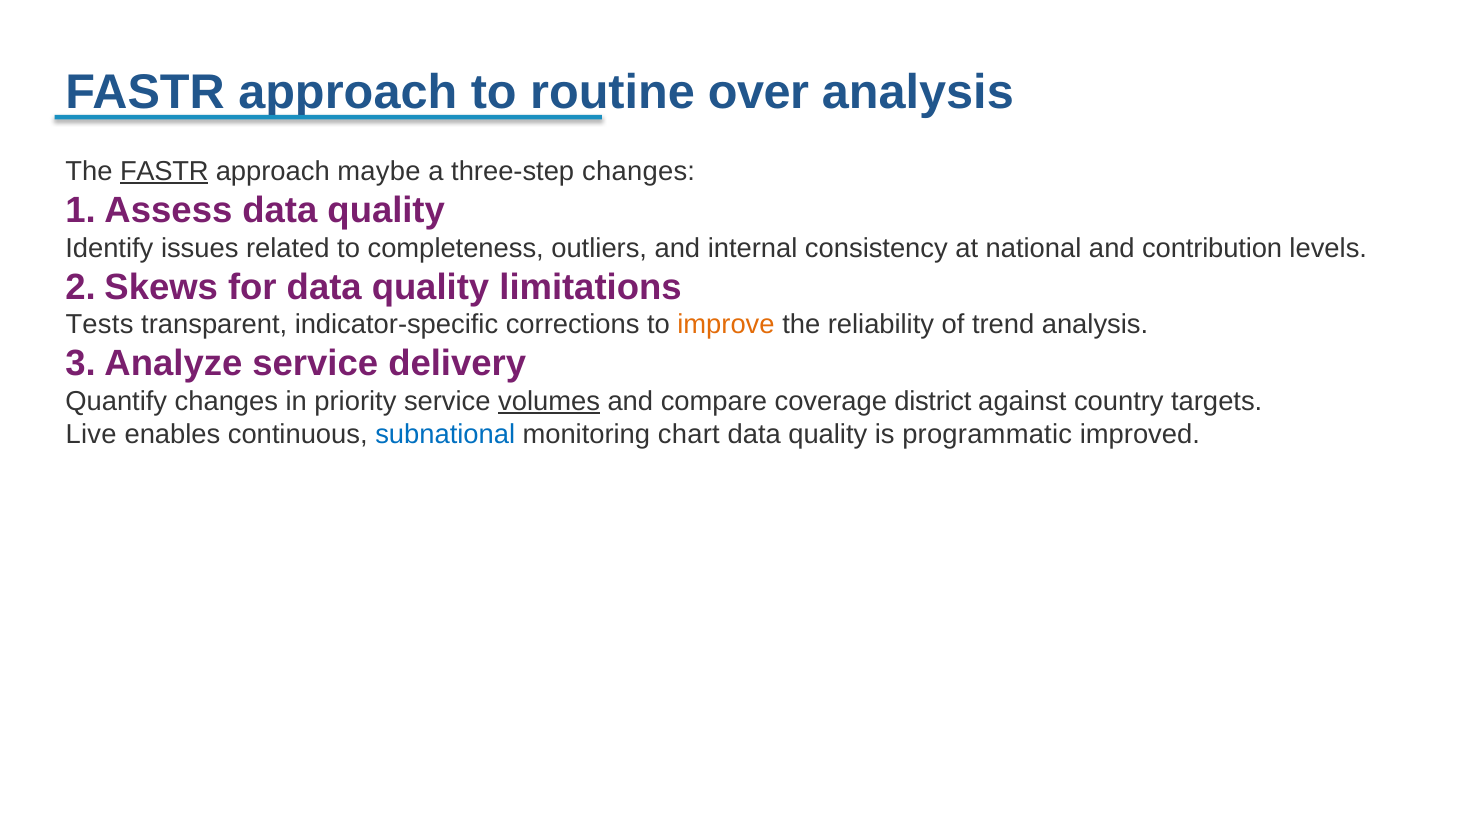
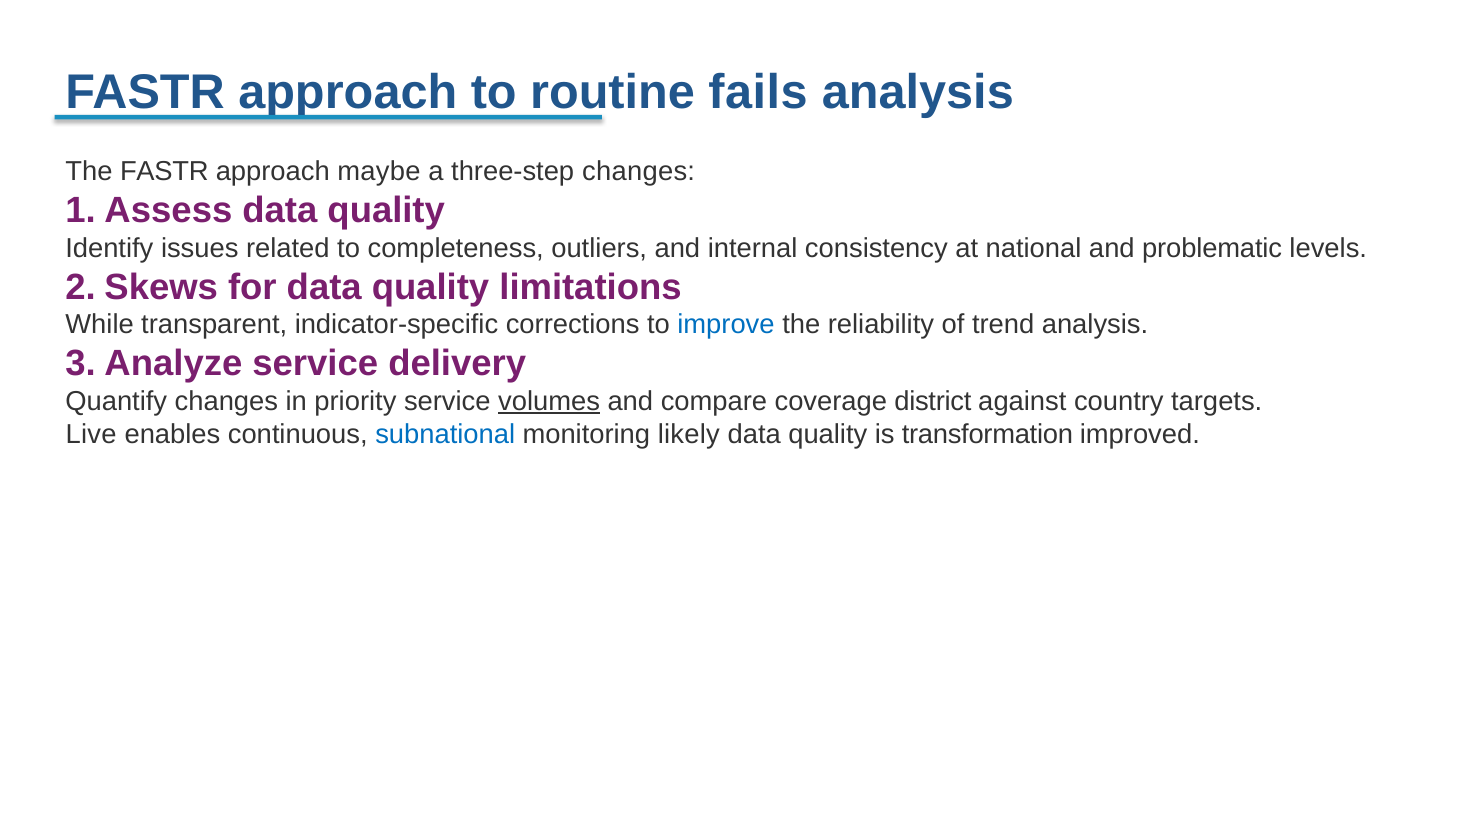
over: over -> fails
FASTR at (164, 171) underline: present -> none
contribution: contribution -> problematic
Tests: Tests -> While
improve colour: orange -> blue
chart: chart -> likely
programmatic: programmatic -> transformation
